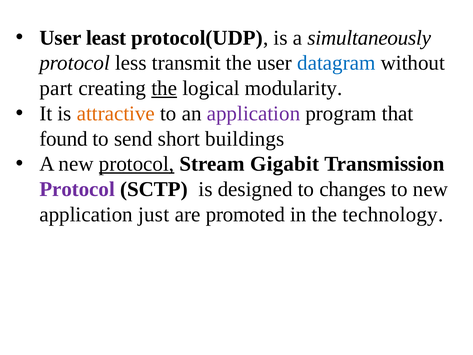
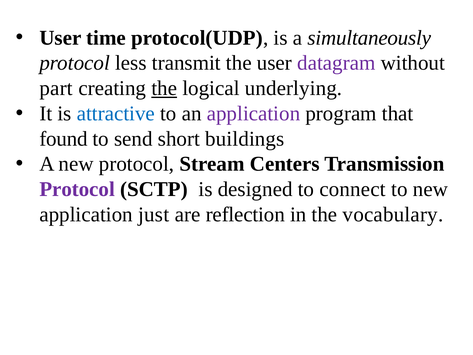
least: least -> time
datagram colour: blue -> purple
modularity: modularity -> underlying
attractive colour: orange -> blue
protocol at (137, 164) underline: present -> none
Gigabit: Gigabit -> Centers
changes: changes -> connect
promoted: promoted -> reflection
technology: technology -> vocabulary
